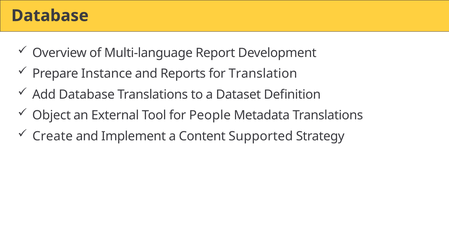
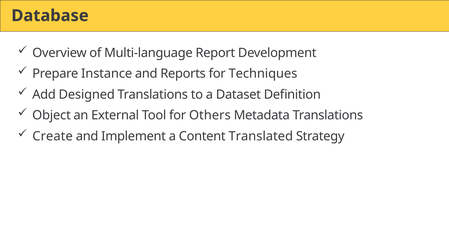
Translation: Translation -> Techniques
Add Database: Database -> Designed
People: People -> Others
Supported: Supported -> Translated
